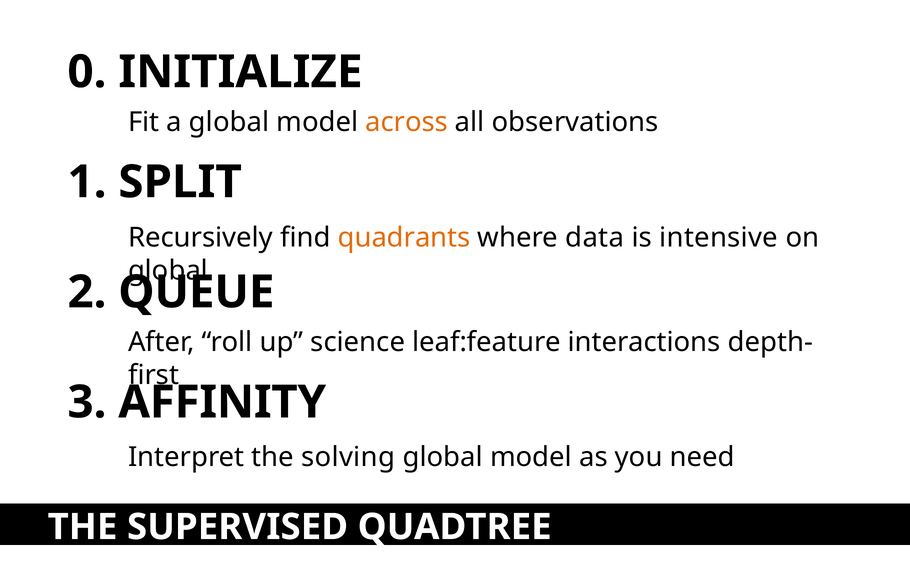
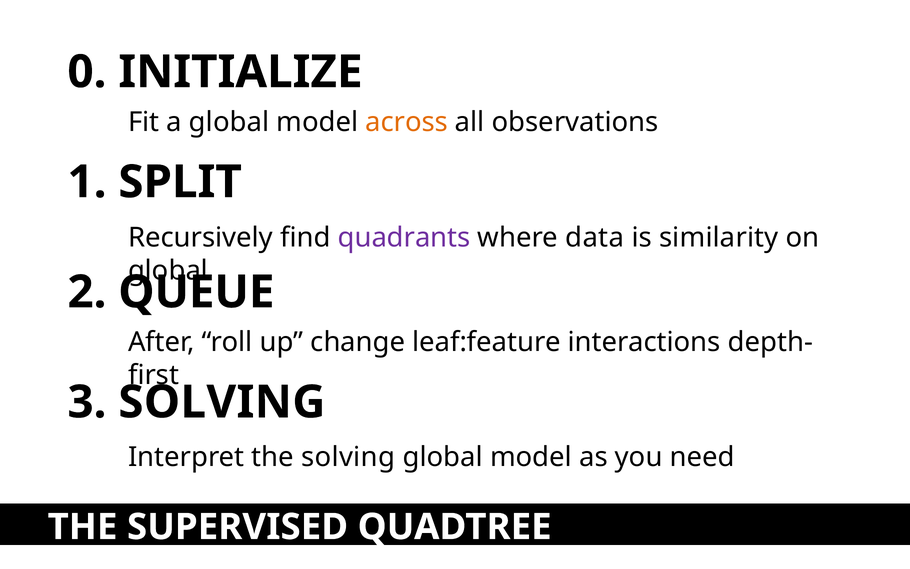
quadrants colour: orange -> purple
intensive: intensive -> similarity
science: science -> change
3 AFFINITY: AFFINITY -> SOLVING
